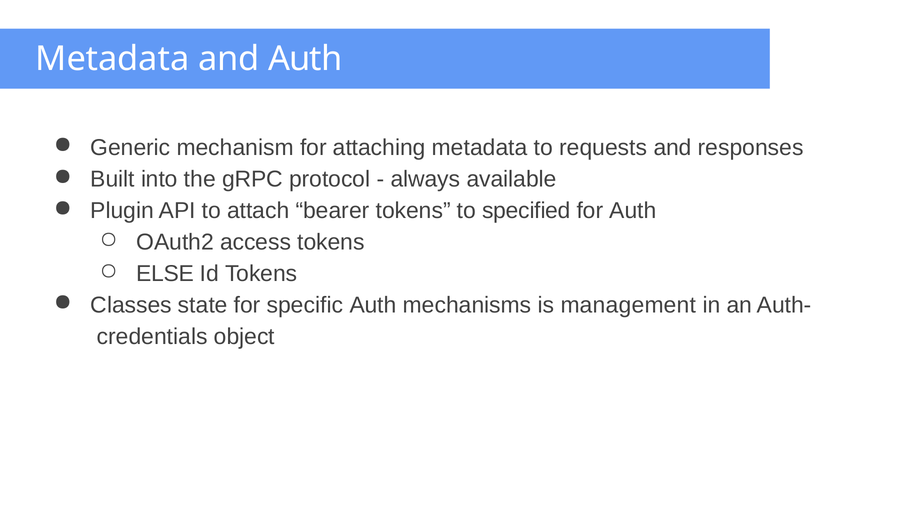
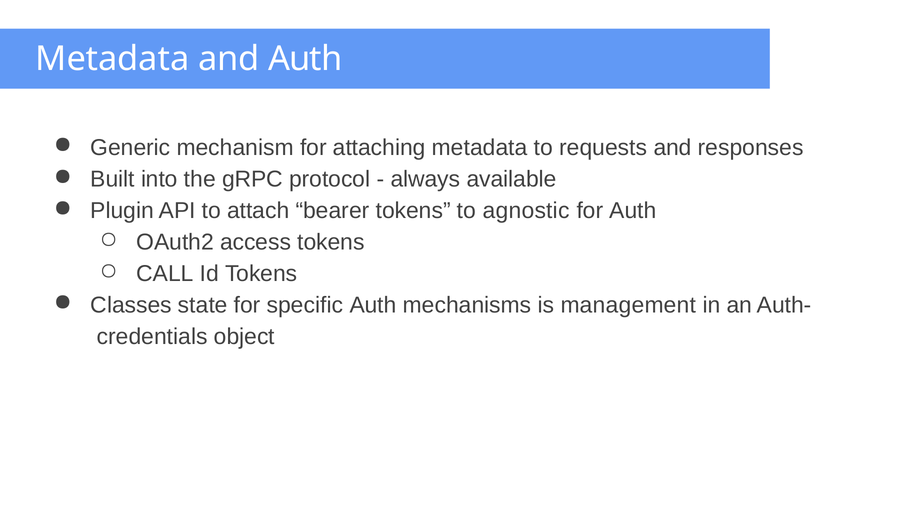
specified: specified -> agnostic
ELSE: ELSE -> CALL
